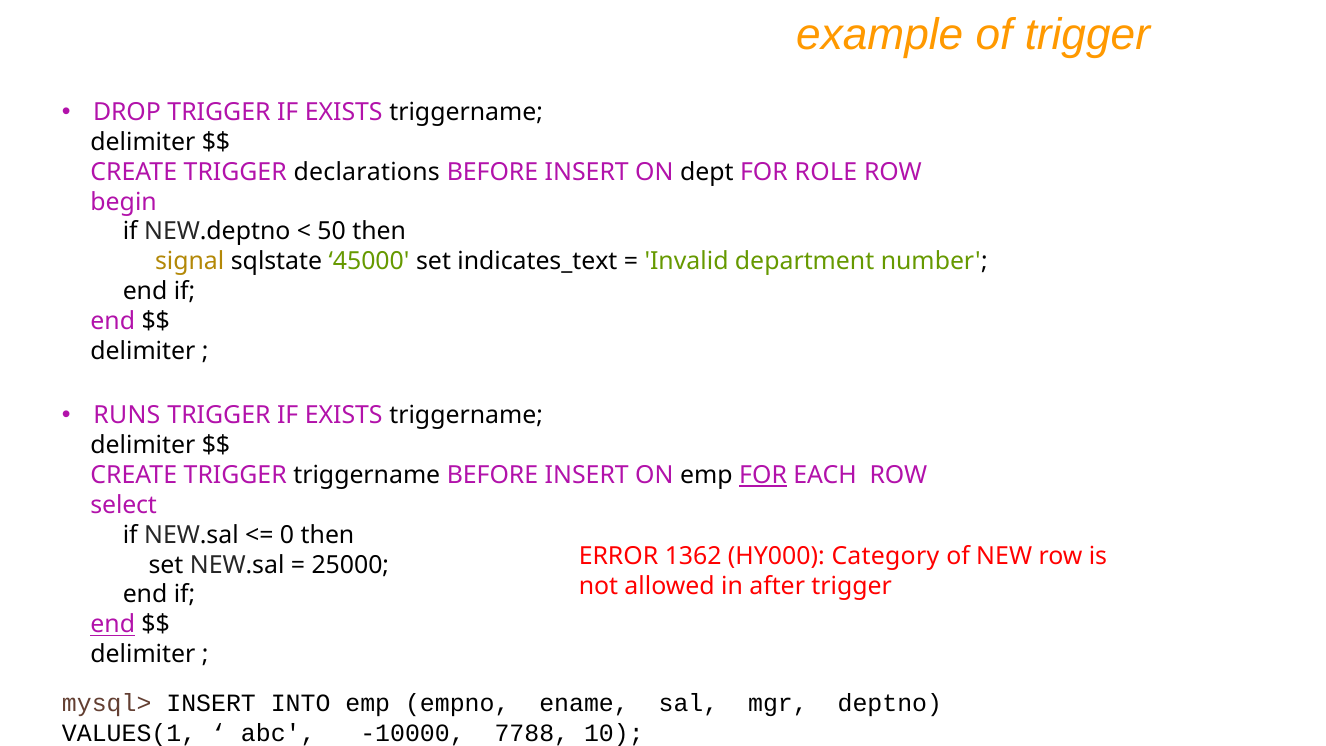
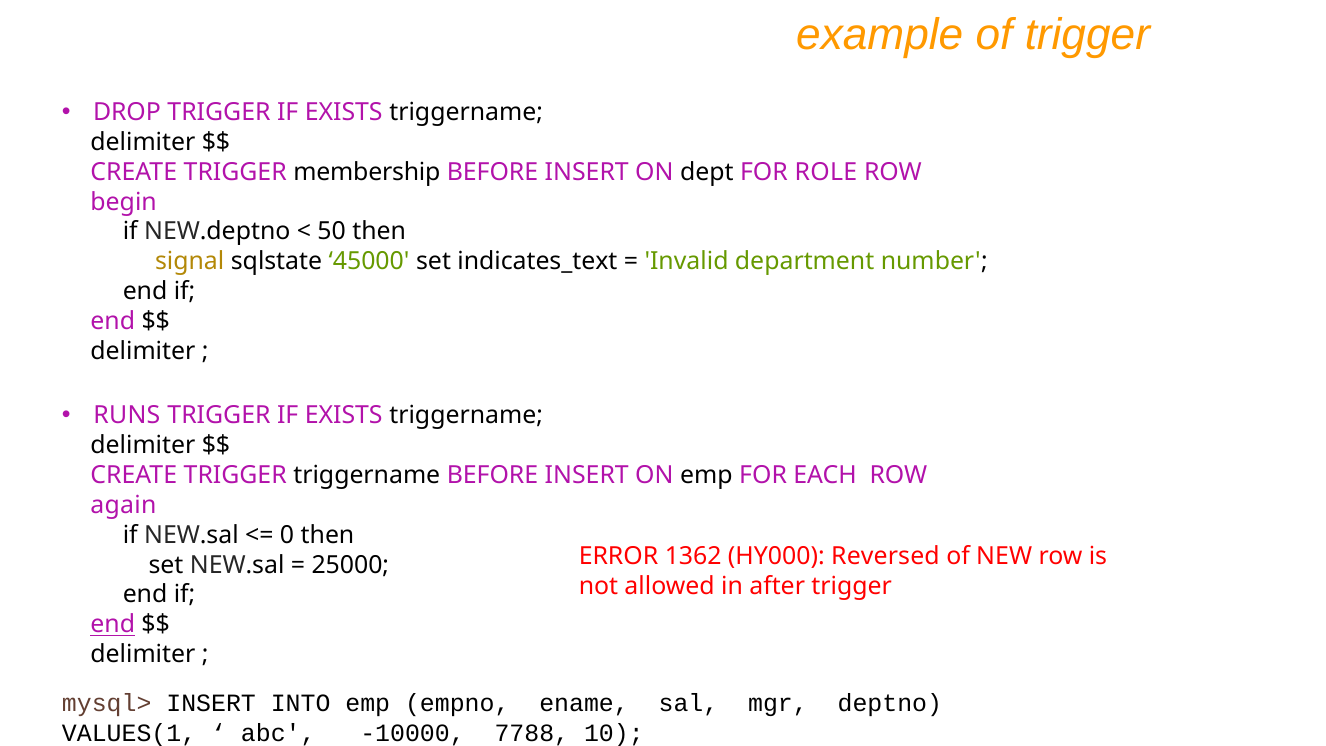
declarations: declarations -> membership
FOR at (763, 475) underline: present -> none
select: select -> again
Category: Category -> Reversed
